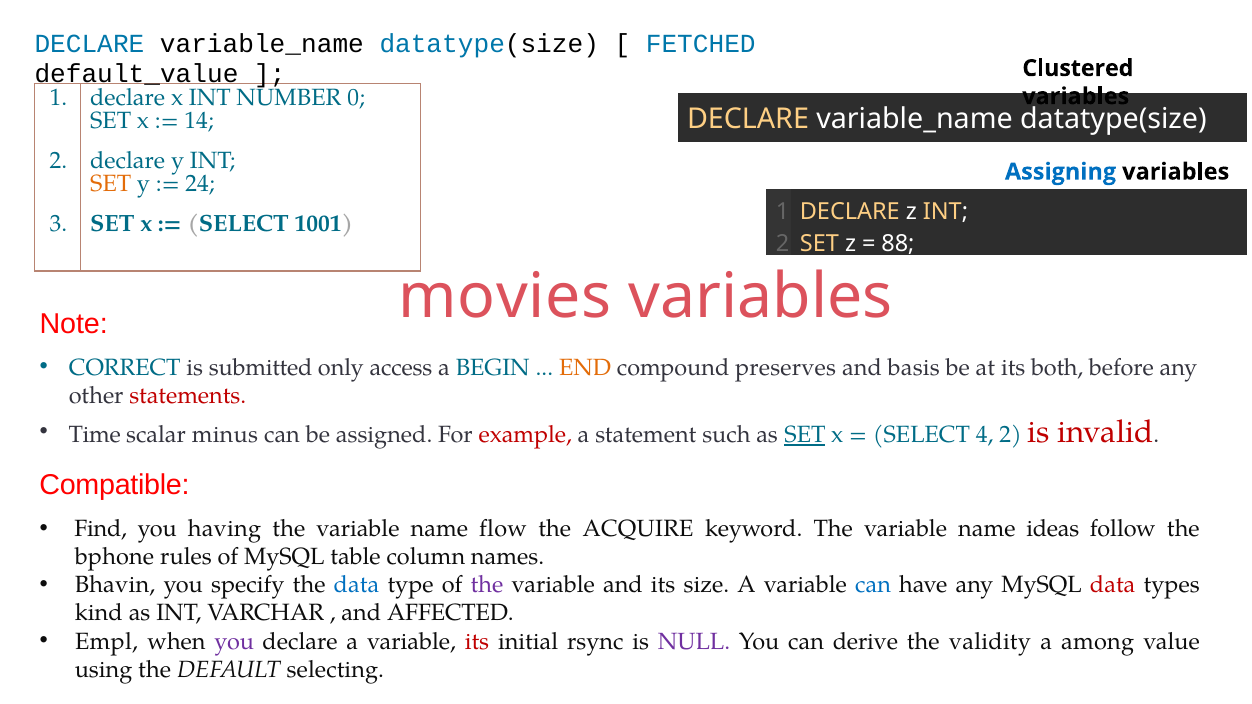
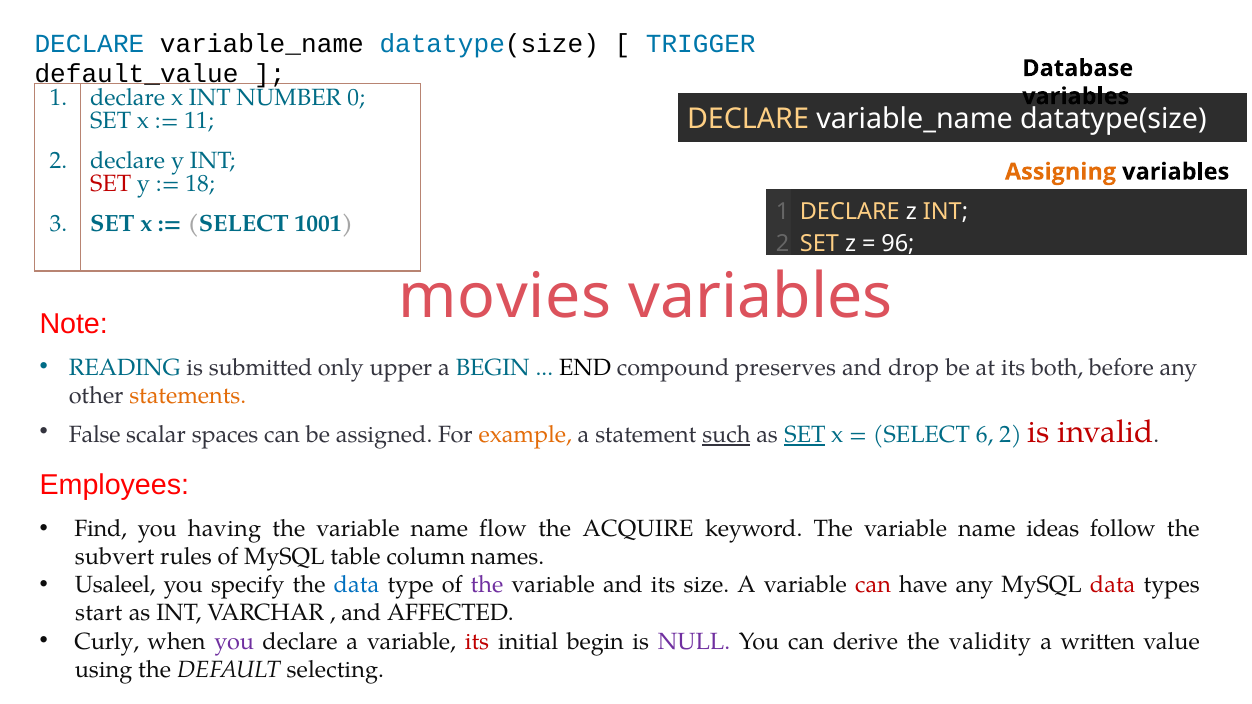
FETCHED: FETCHED -> TRIGGER
Clustered: Clustered -> Database
14: 14 -> 11
Assigning colour: blue -> orange
SET at (111, 184) colour: orange -> red
24: 24 -> 18
88: 88 -> 96
CORRECT: CORRECT -> READING
access: access -> upper
END colour: orange -> black
basis: basis -> drop
statements colour: red -> orange
Time: Time -> False
minus: minus -> spaces
example colour: red -> orange
such underline: none -> present
4: 4 -> 6
Compatible: Compatible -> Employees
bphone: bphone -> subvert
Bhavin: Bhavin -> Usaleel
can at (873, 585) colour: blue -> red
kind: kind -> start
Empl: Empl -> Curly
initial rsync: rsync -> begin
among: among -> written
